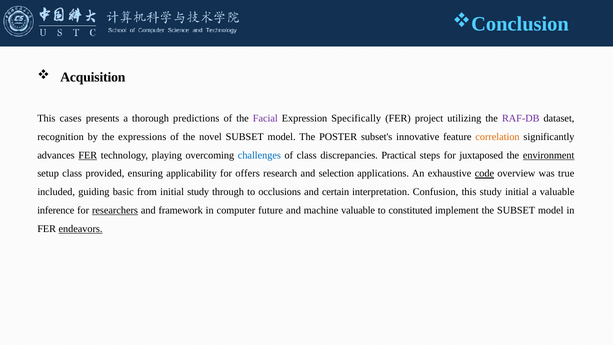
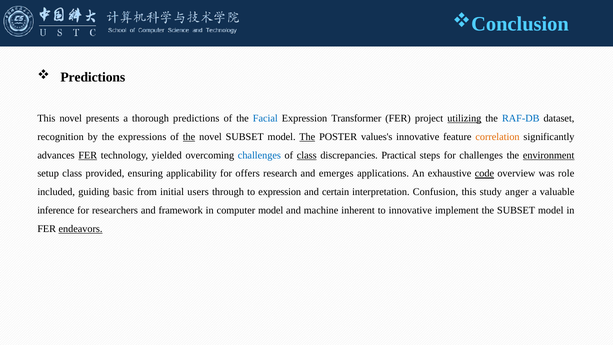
Acquisition at (93, 77): Acquisition -> Predictions
This cases: cases -> novel
Facial colour: purple -> blue
Specifically: Specifically -> Transformer
utilizing underline: none -> present
RAF-DB colour: purple -> blue
the at (189, 137) underline: none -> present
The at (307, 137) underline: none -> present
subset's: subset's -> values's
playing: playing -> yielded
class at (307, 155) underline: none -> present
for juxtaposed: juxtaposed -> challenges
selection: selection -> emerges
true: true -> role
initial study: study -> users
to occlusions: occlusions -> expression
study initial: initial -> anger
researchers underline: present -> none
computer future: future -> model
machine valuable: valuable -> inherent
to constituted: constituted -> innovative
